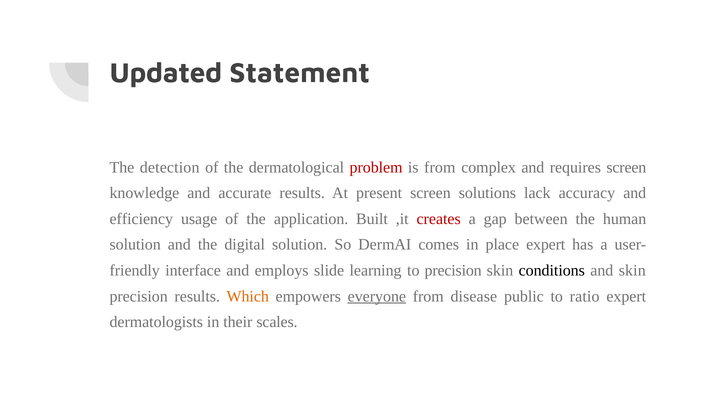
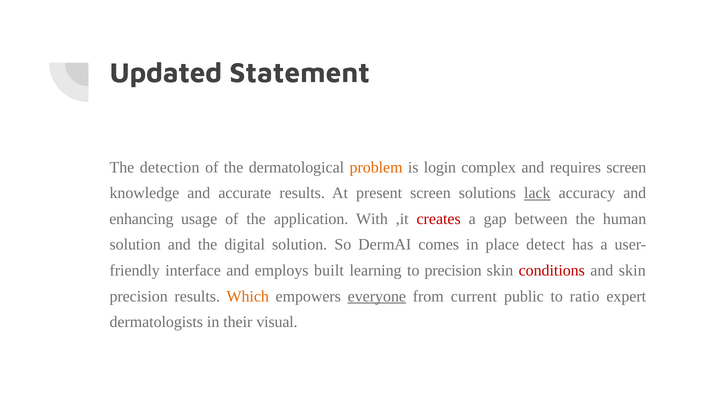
problem colour: red -> orange
is from: from -> login
lack underline: none -> present
efficiency: efficiency -> enhancing
Built: Built -> With
place expert: expert -> detect
slide: slide -> built
conditions colour: black -> red
disease: disease -> current
scales: scales -> visual
